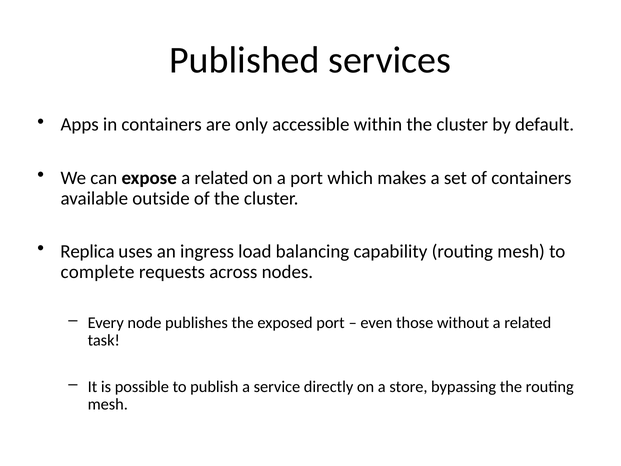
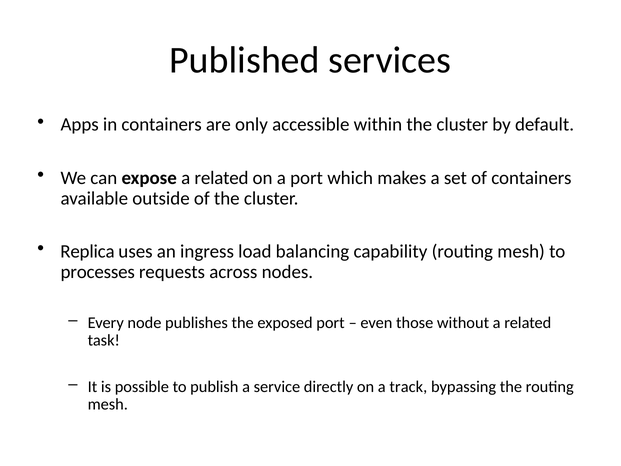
complete: complete -> processes
store: store -> track
